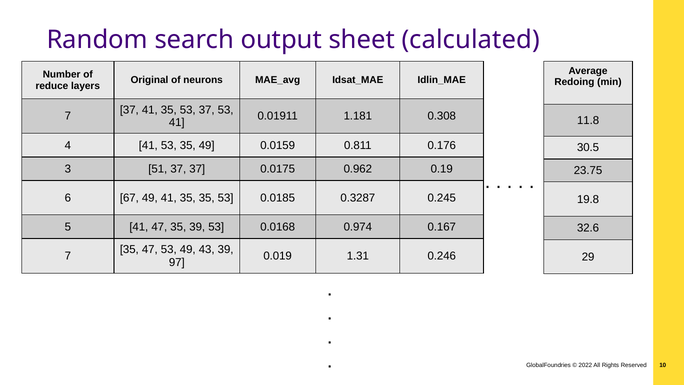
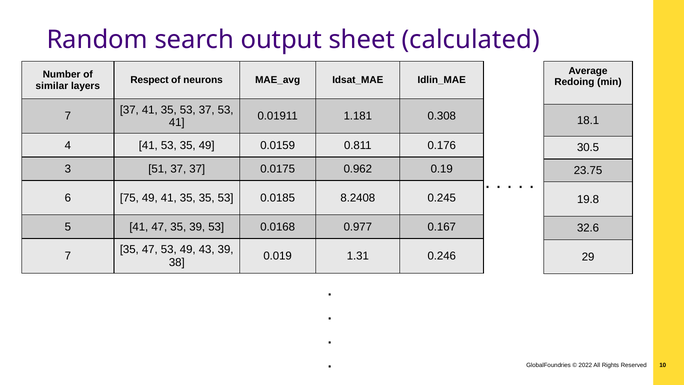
Original: Original -> Respect
reduce: reduce -> similar
11.8: 11.8 -> 18.1
67: 67 -> 75
0.3287: 0.3287 -> 8.2408
0.974: 0.974 -> 0.977
97: 97 -> 38
